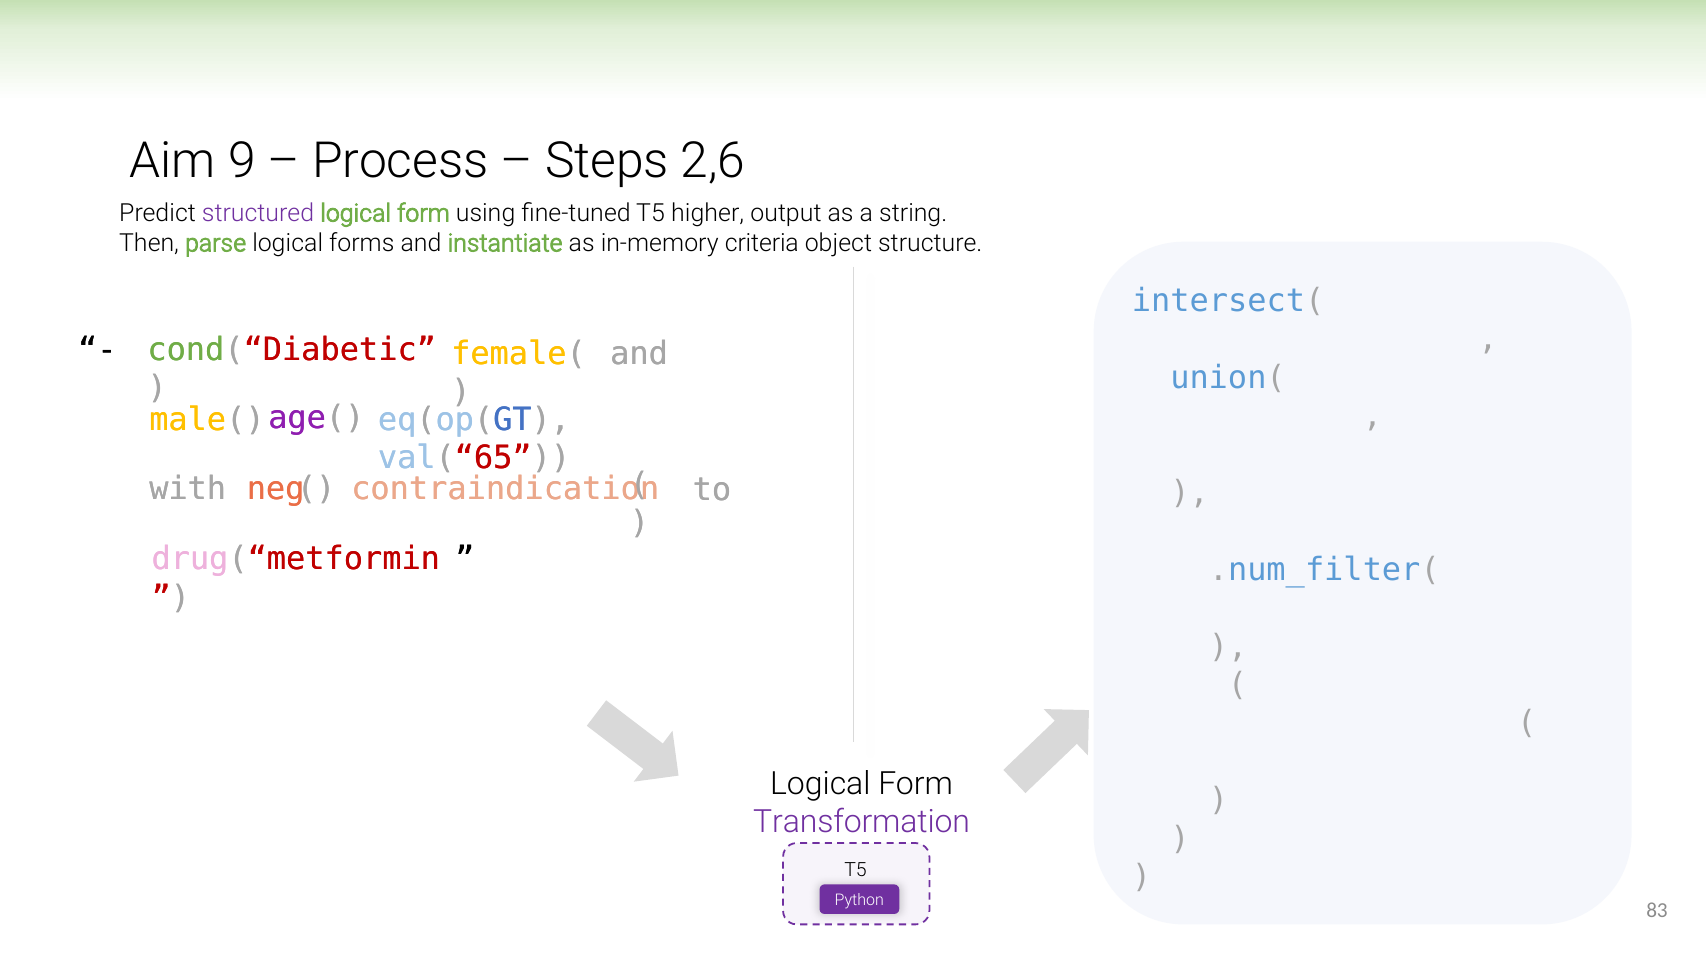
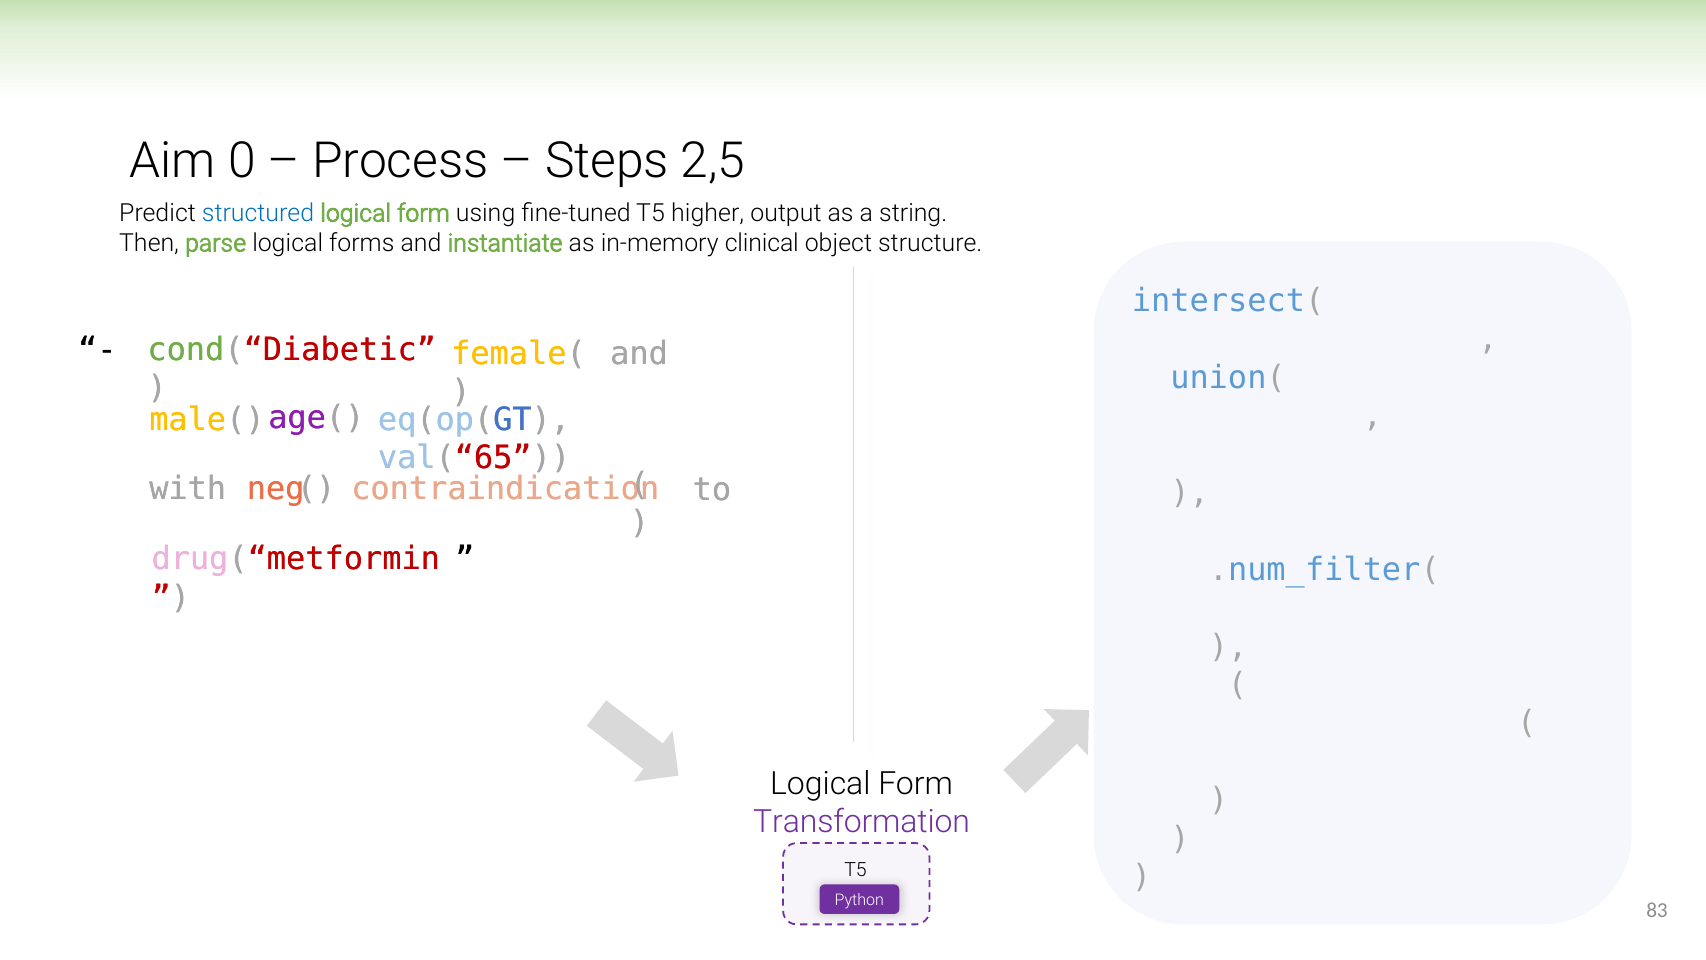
9: 9 -> 0
2,6: 2,6 -> 2,5
structured colour: purple -> blue
criteria: criteria -> clinical
